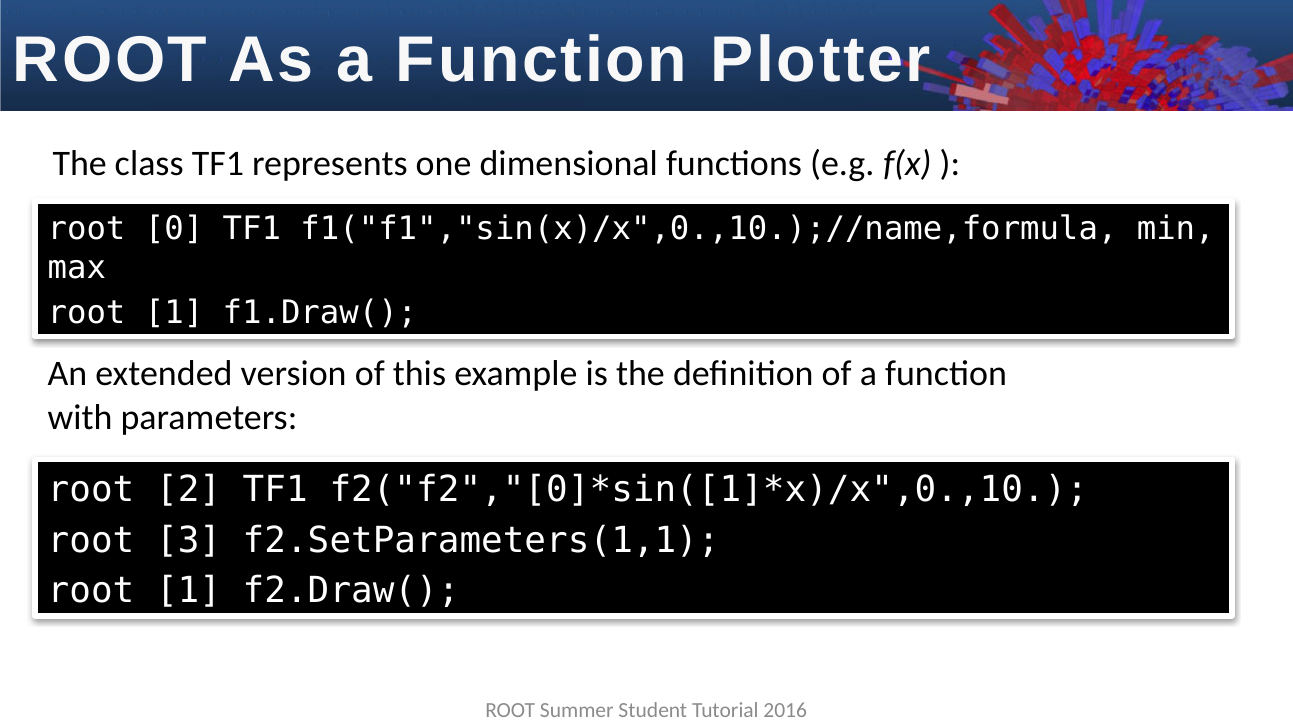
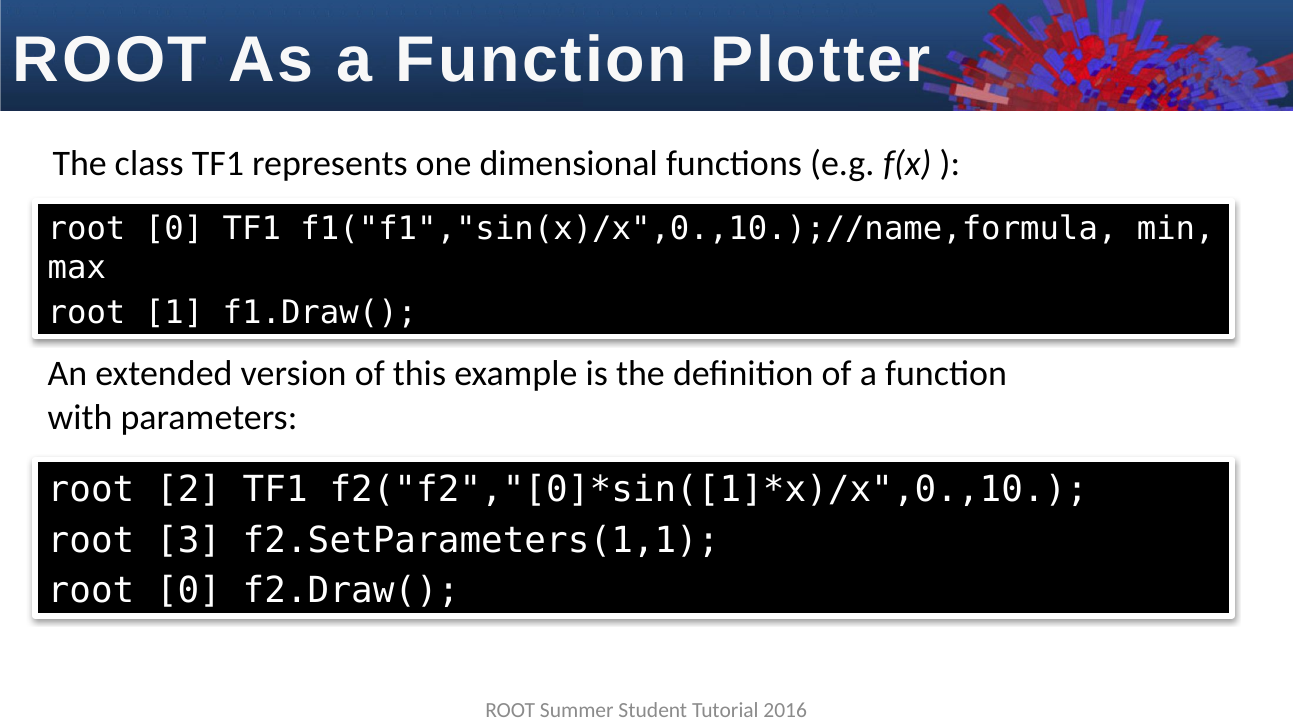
1 at (188, 591): 1 -> 0
